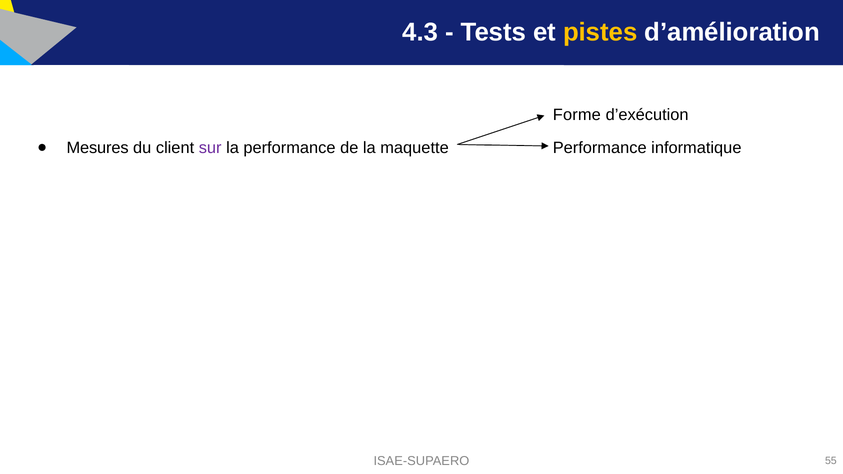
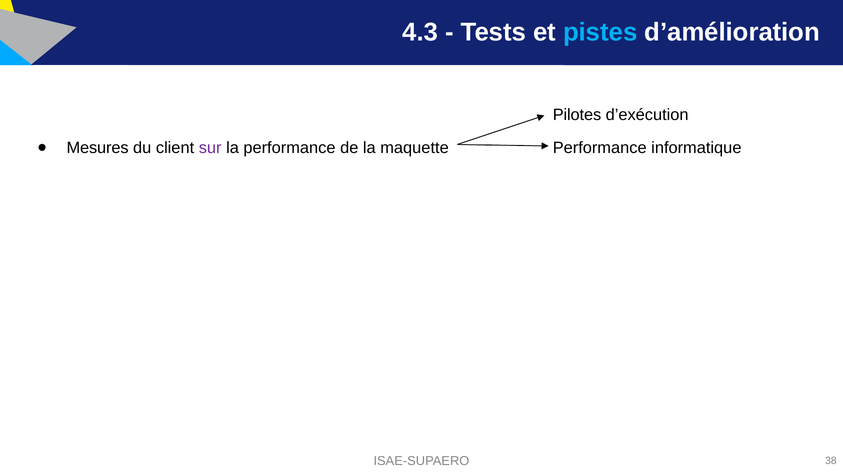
pistes colour: yellow -> light blue
Forme: Forme -> Pilotes
55: 55 -> 38
